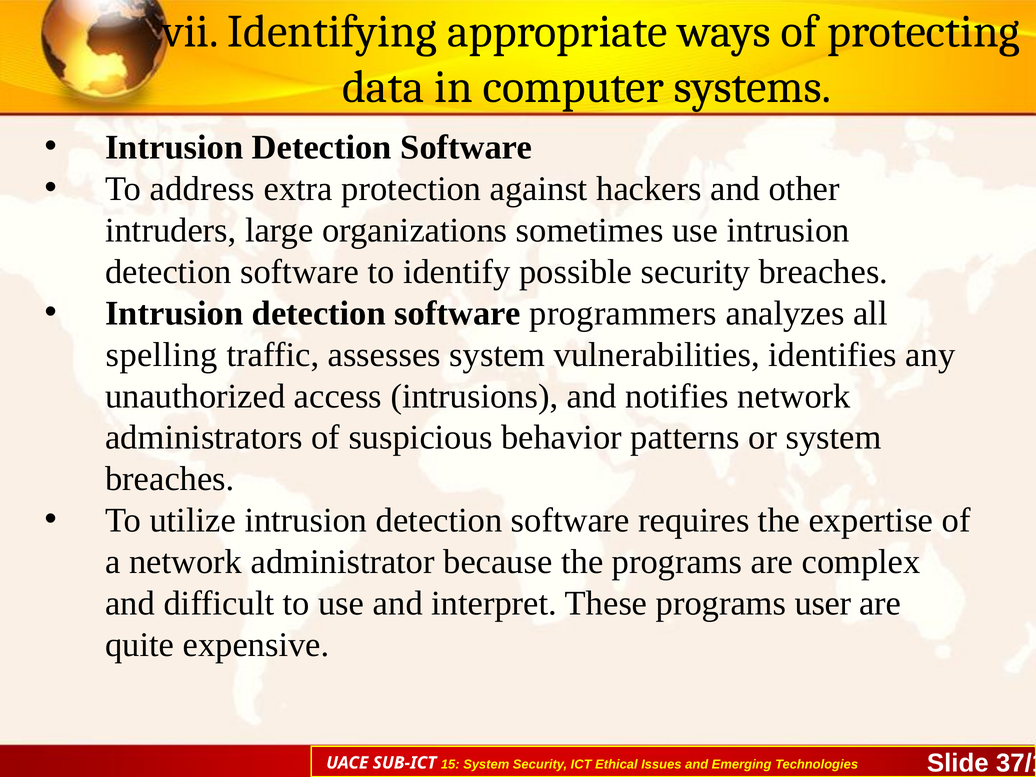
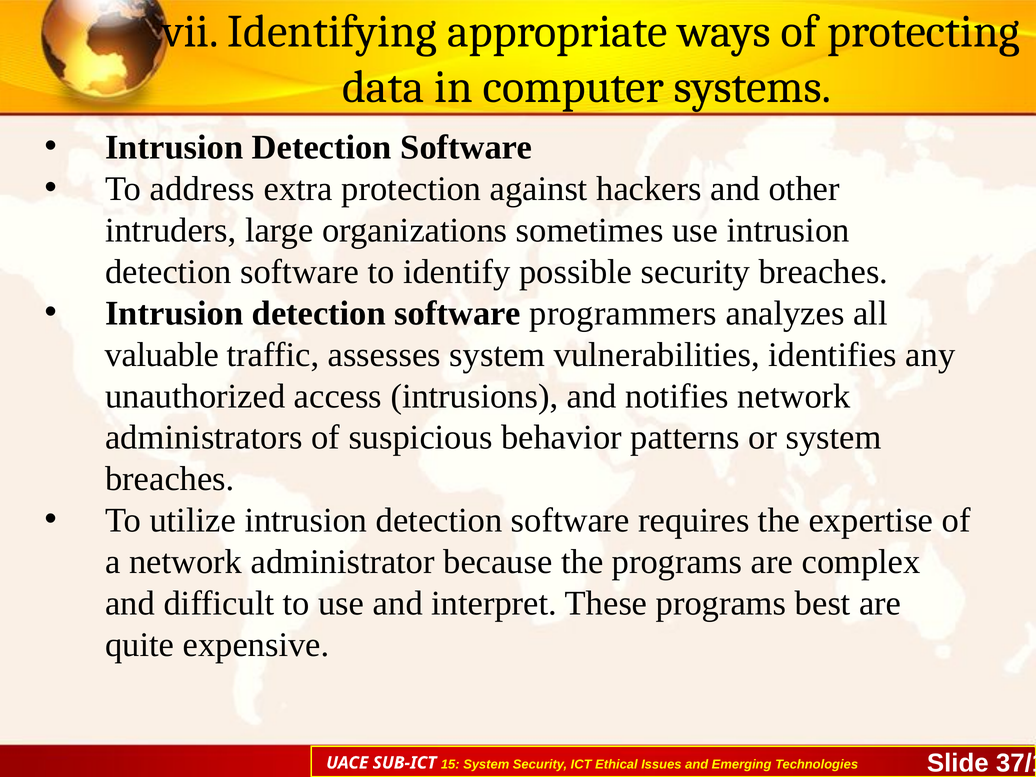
spelling: spelling -> valuable
user: user -> best
